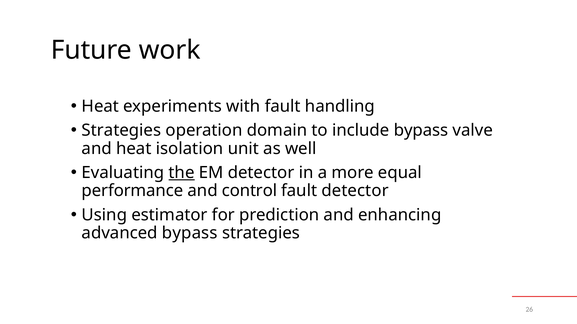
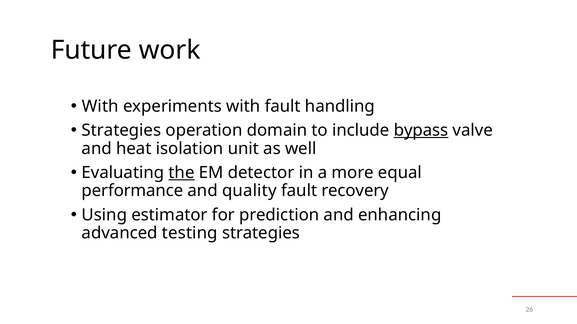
Heat at (100, 106): Heat -> With
bypass at (421, 131) underline: none -> present
control: control -> quality
fault detector: detector -> recovery
advanced bypass: bypass -> testing
